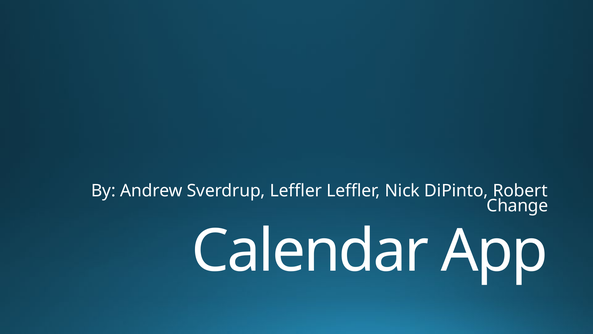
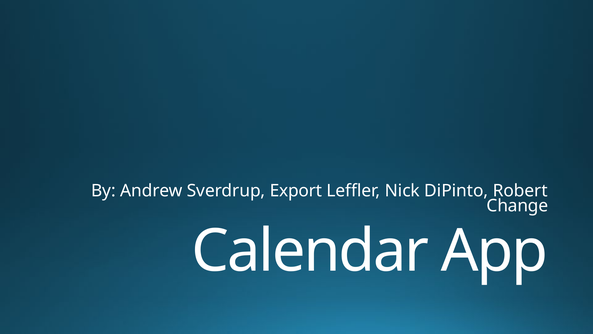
Sverdrup Leffler: Leffler -> Export
